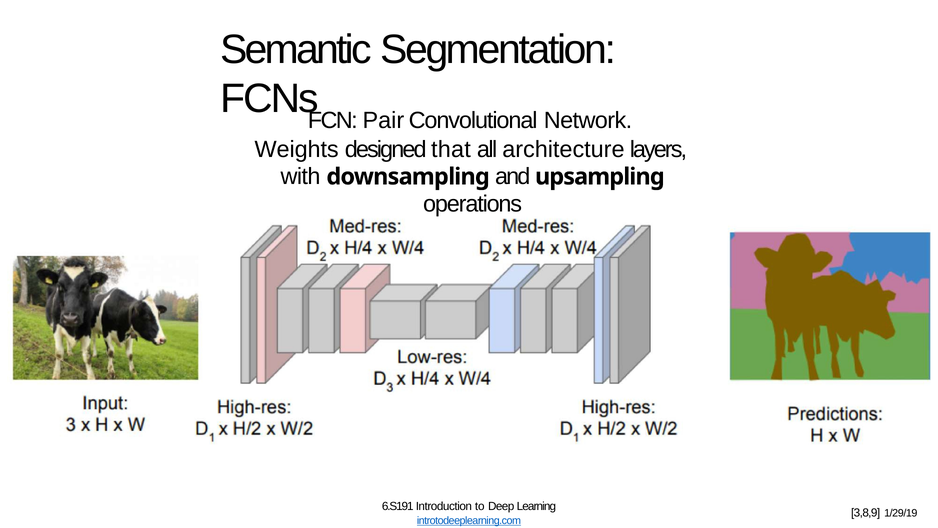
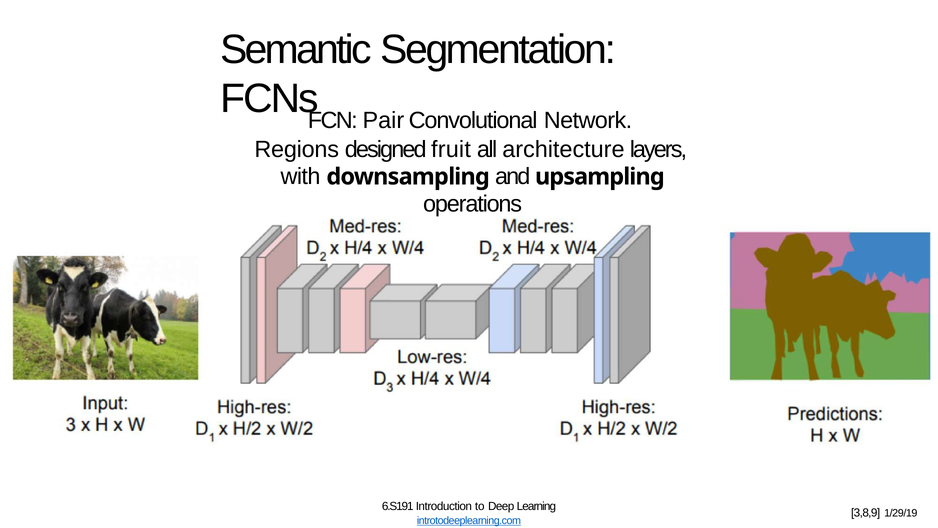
Weights: Weights -> Regions
that: that -> fruit
